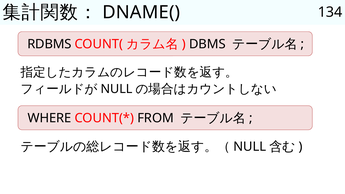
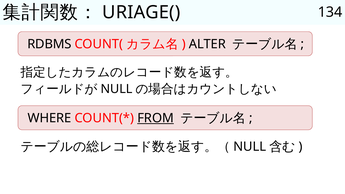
DNAME(: DNAME( -> URIAGE(
DBMS: DBMS -> ALTER
FROM underline: none -> present
